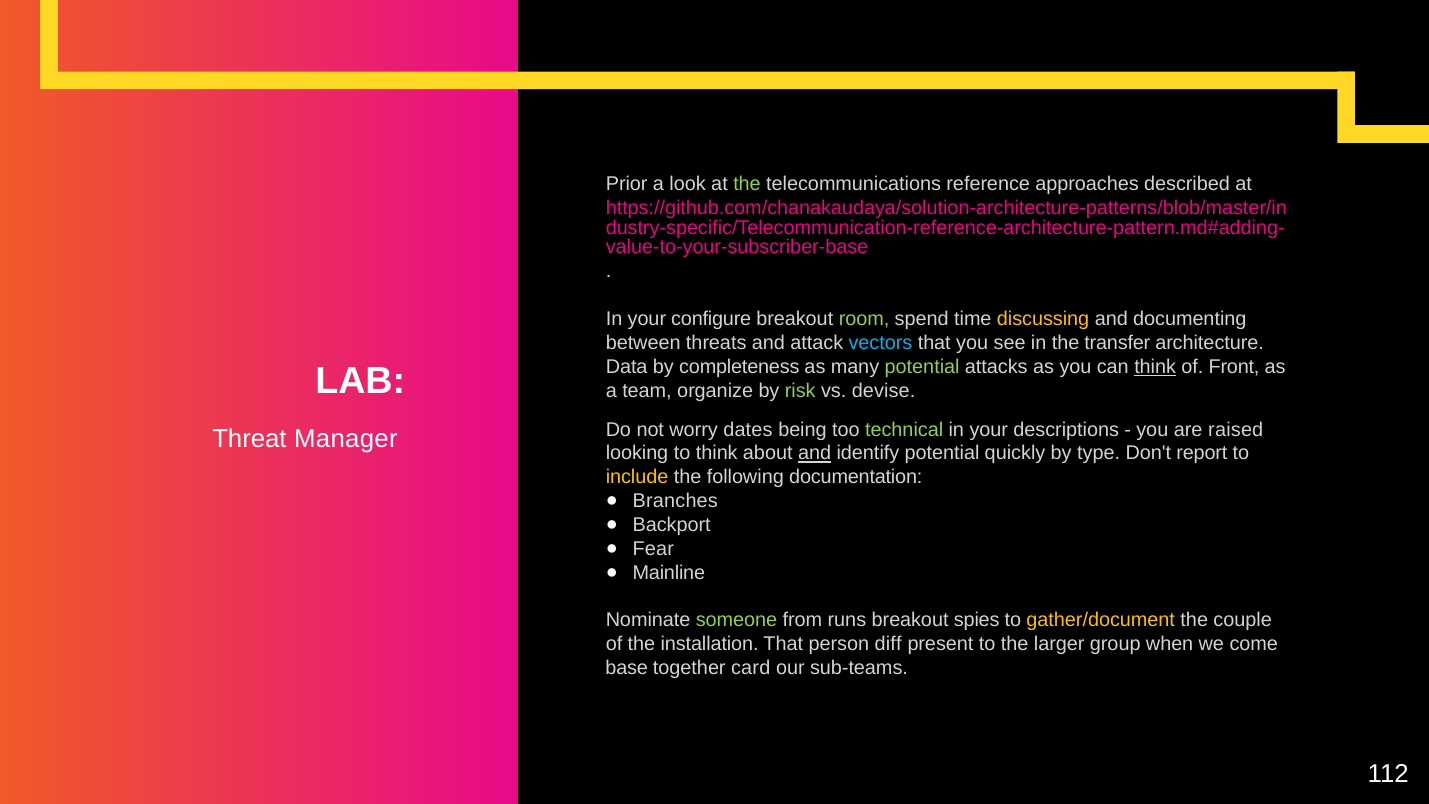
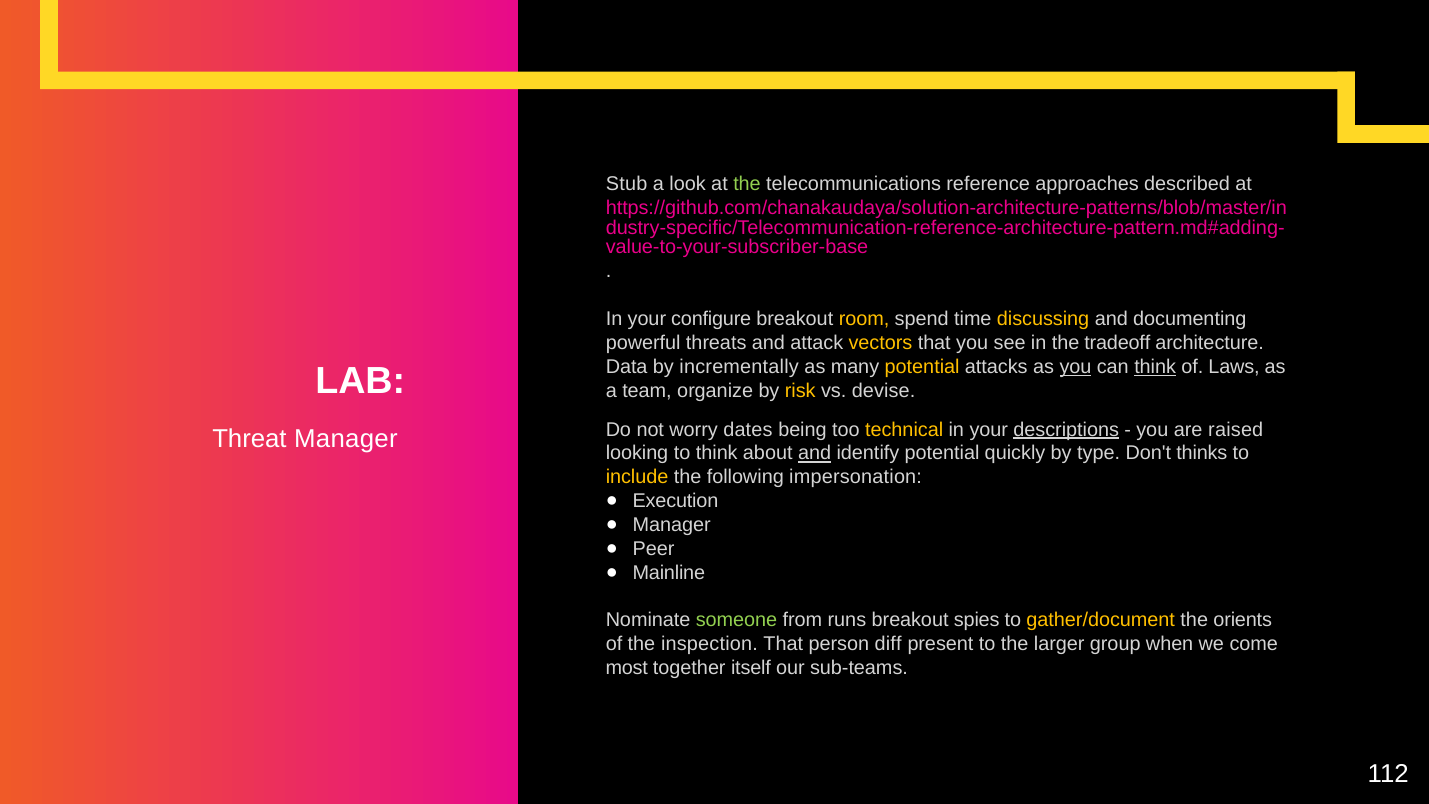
Prior: Prior -> Stub
room colour: light green -> yellow
between: between -> powerful
vectors colour: light blue -> yellow
transfer: transfer -> tradeoff
completeness: completeness -> incrementally
potential at (922, 367) colour: light green -> yellow
you at (1075, 367) underline: none -> present
Front: Front -> Laws
risk colour: light green -> yellow
technical colour: light green -> yellow
descriptions underline: none -> present
report: report -> thinks
documentation: documentation -> impersonation
Branches: Branches -> Execution
Backport at (672, 525): Backport -> Manager
Fear: Fear -> Peer
couple: couple -> orients
installation: installation -> inspection
base: base -> most
card: card -> itself
